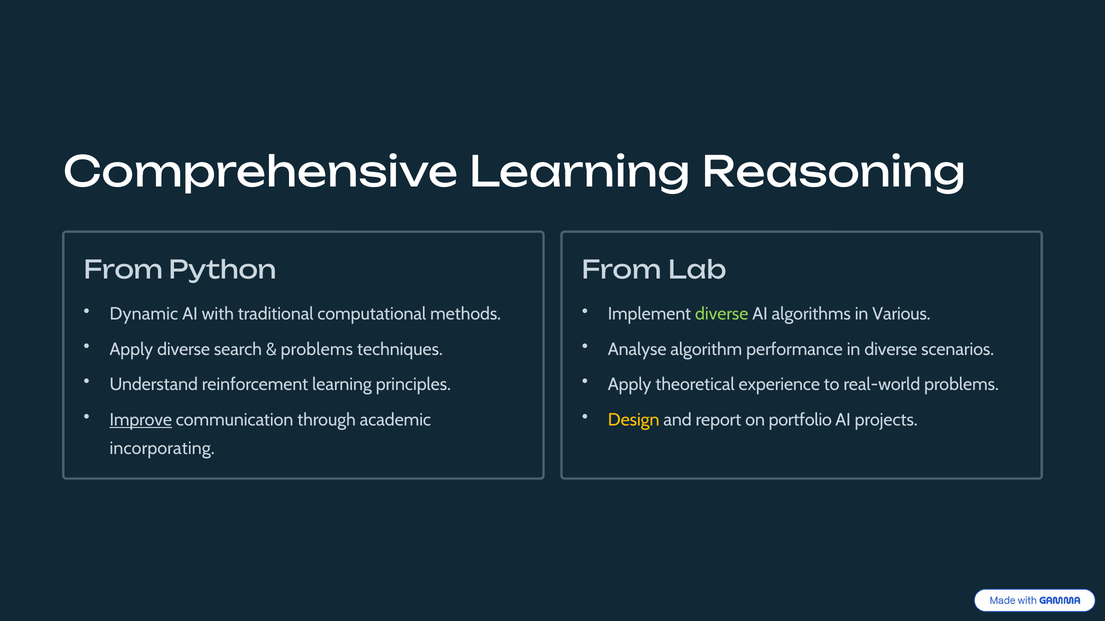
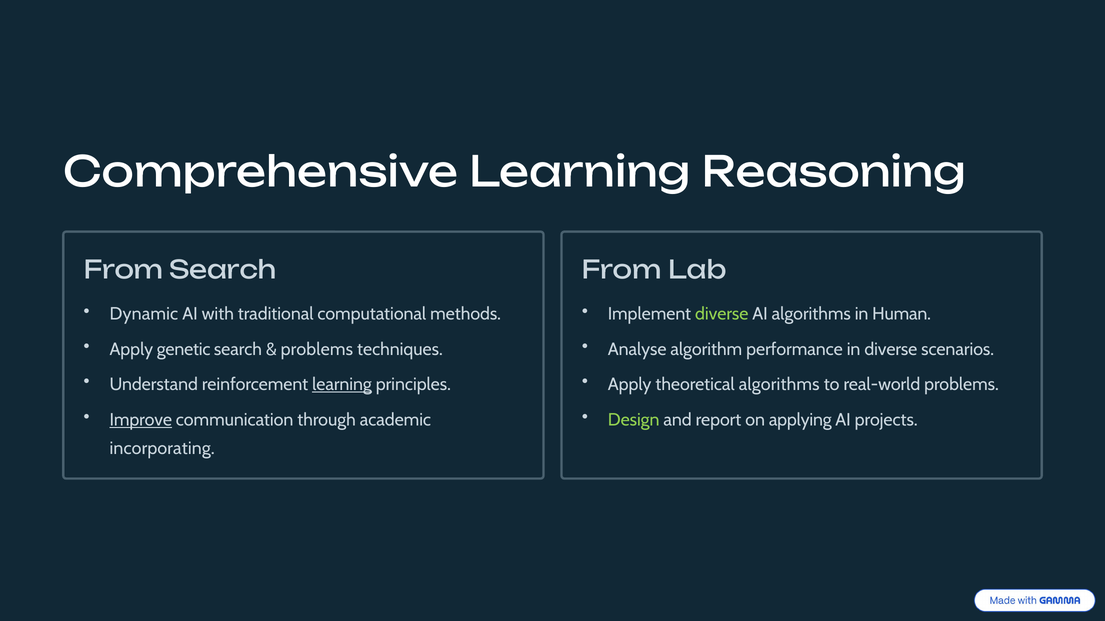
From Python: Python -> Search
Various: Various -> Human
Apply diverse: diverse -> genetic
learning at (342, 385) underline: none -> present
theoretical experience: experience -> algorithms
Design colour: yellow -> light green
portfolio: portfolio -> applying
